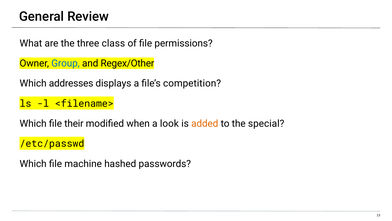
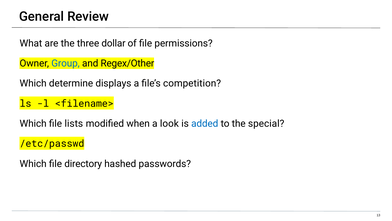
class: class -> dollar
addresses: addresses -> determine
their: their -> lists
added colour: orange -> blue
machine: machine -> directory
